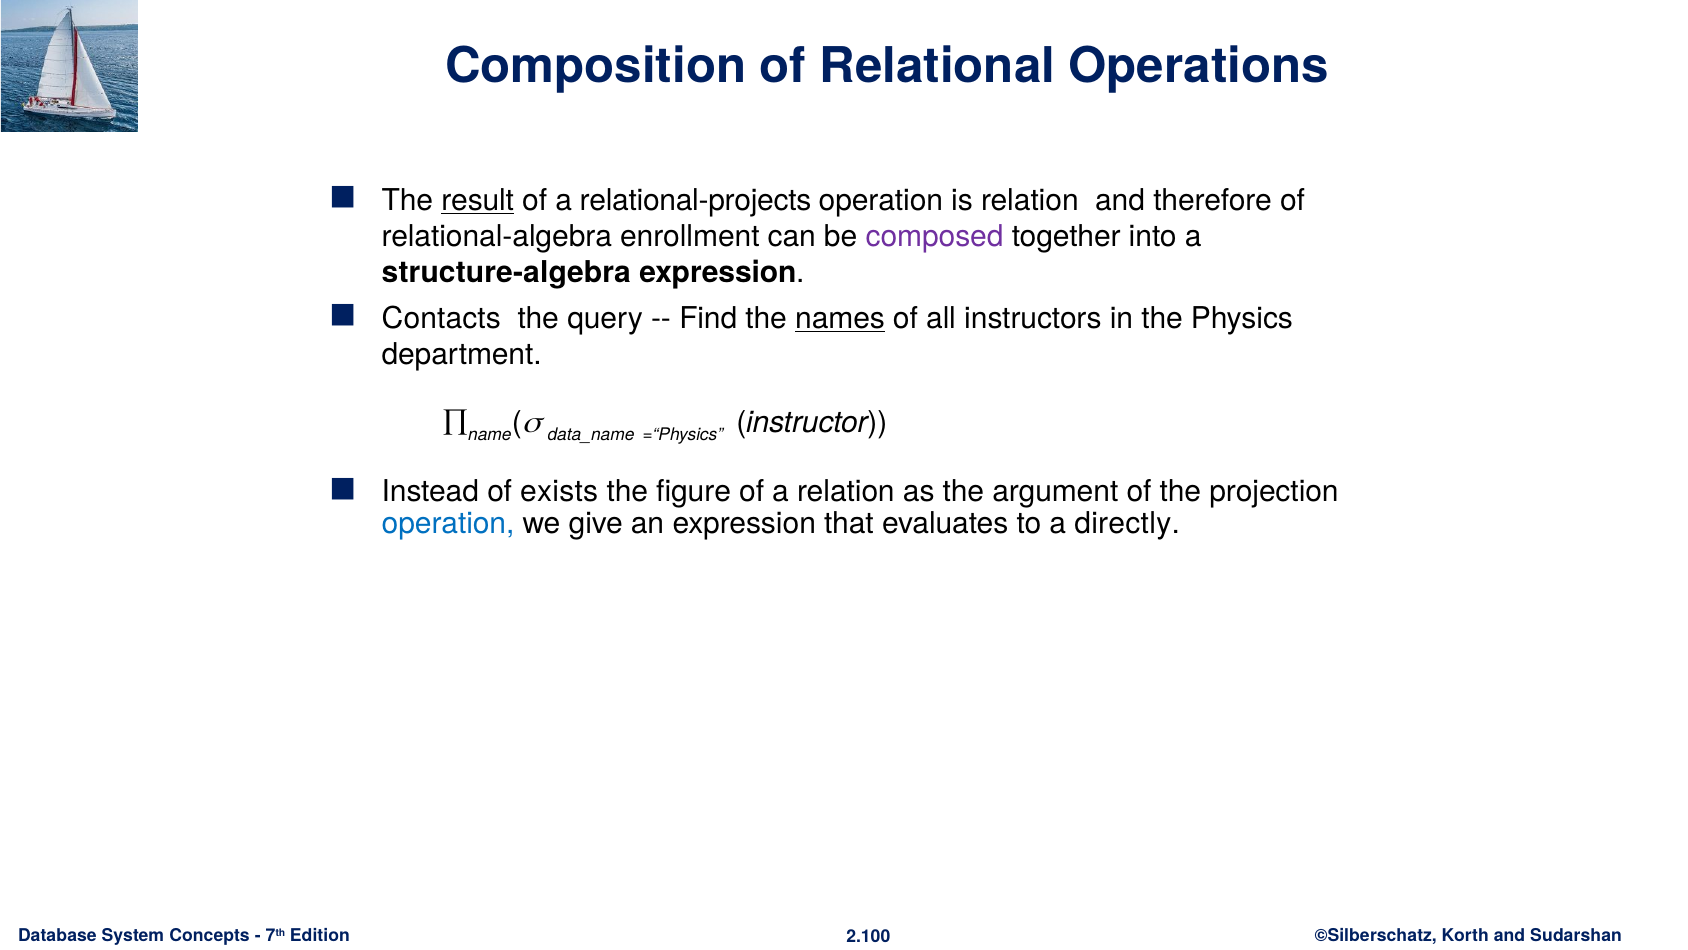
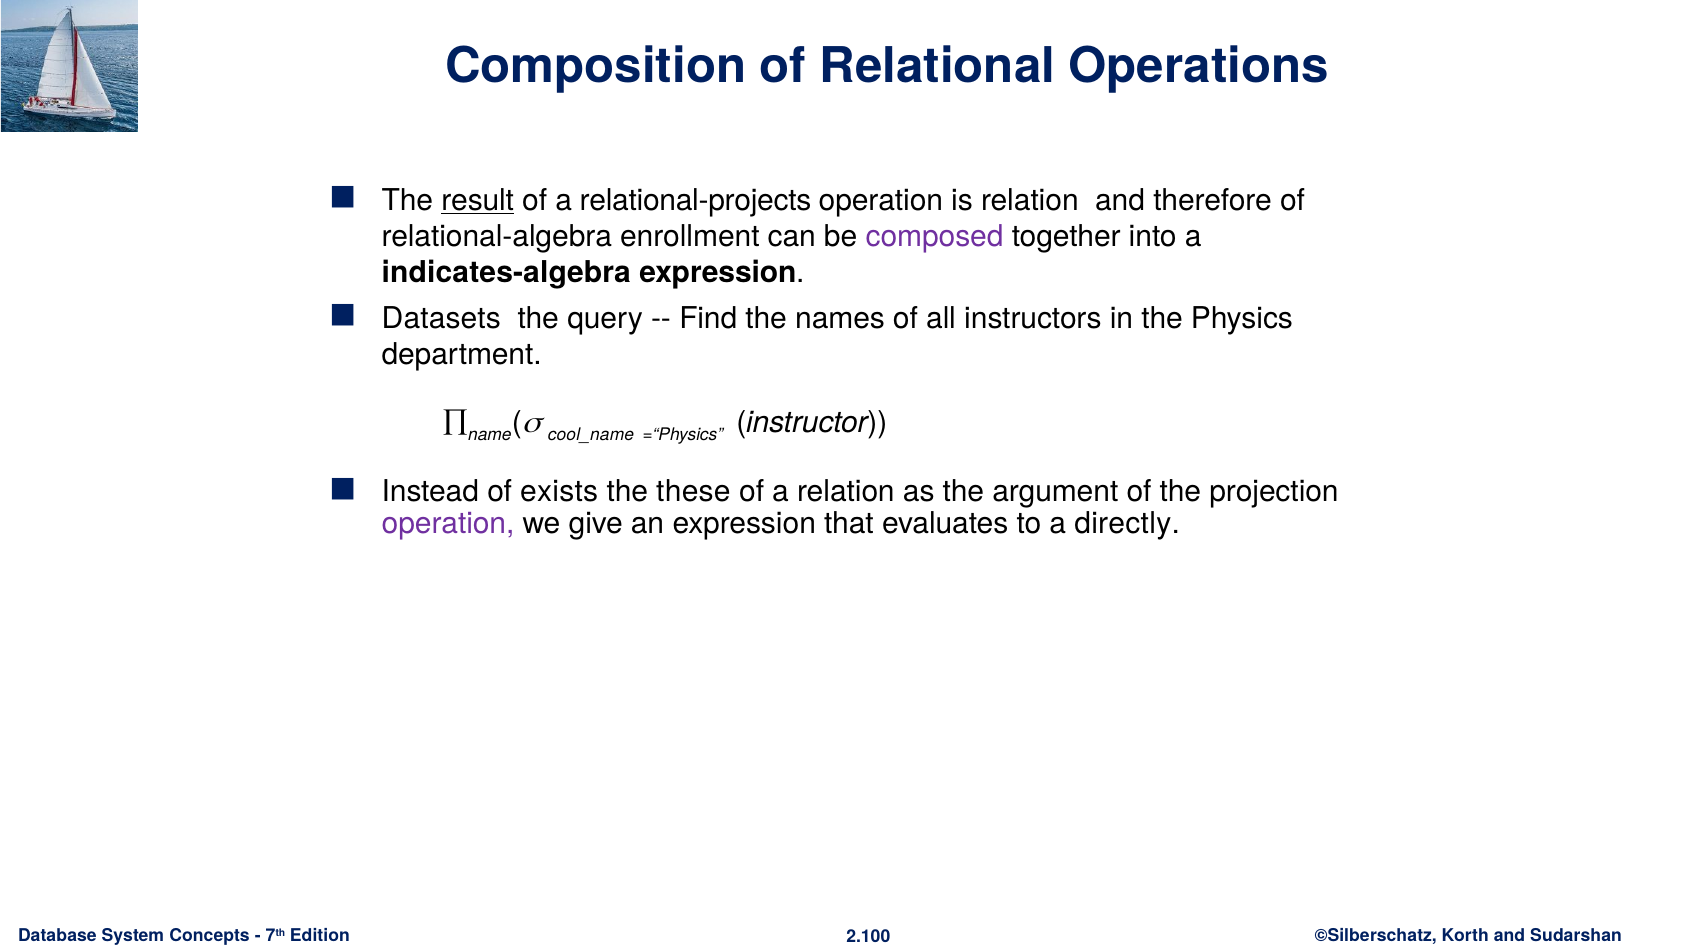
structure-algebra: structure-algebra -> indicates-algebra
Contacts: Contacts -> Datasets
names underline: present -> none
data_name: data_name -> cool_name
figure: figure -> these
operation at (448, 524) colour: blue -> purple
